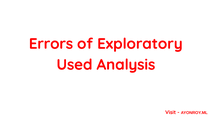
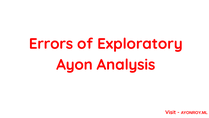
Used: Used -> Ayon
